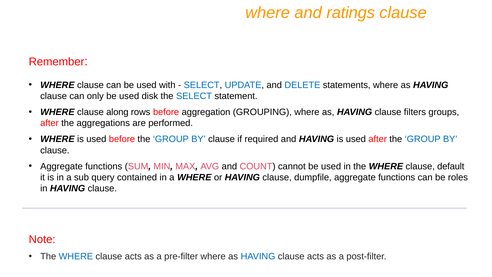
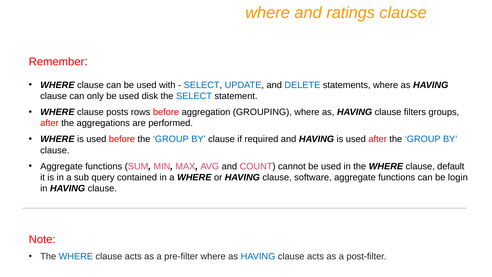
along: along -> posts
dumpfile: dumpfile -> software
roles: roles -> login
